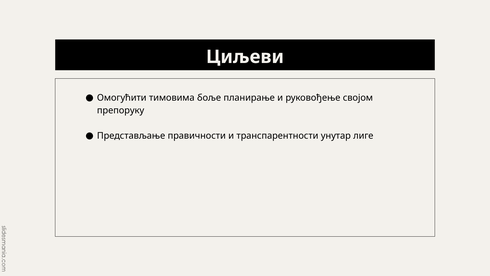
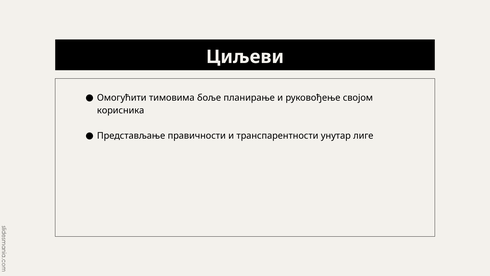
препоруку: препоруку -> корисника
